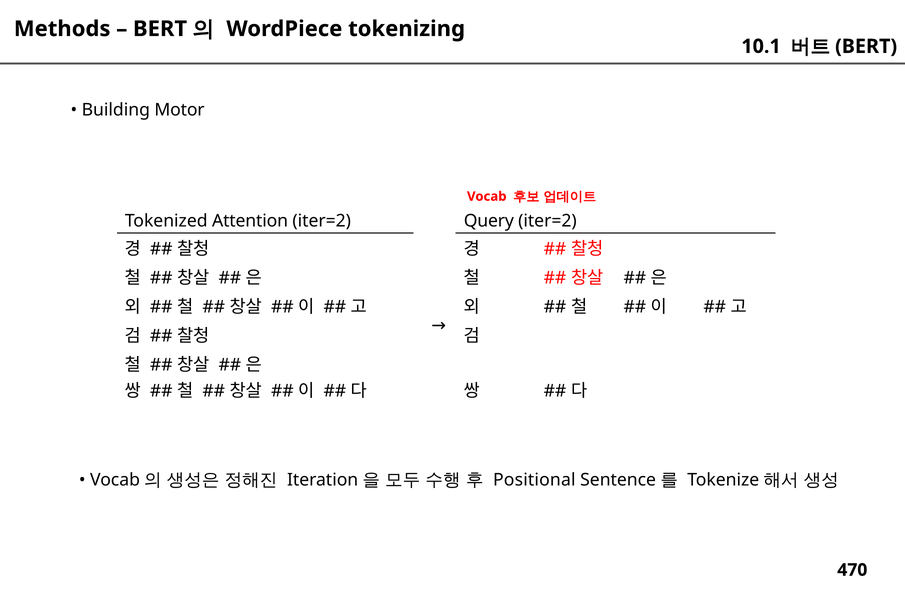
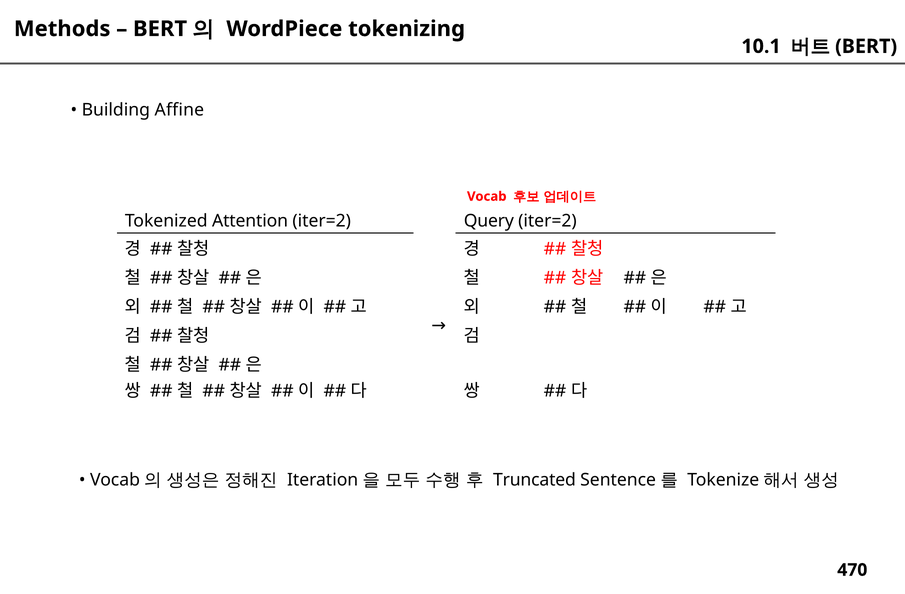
Motor: Motor -> Affine
Positional: Positional -> Truncated
